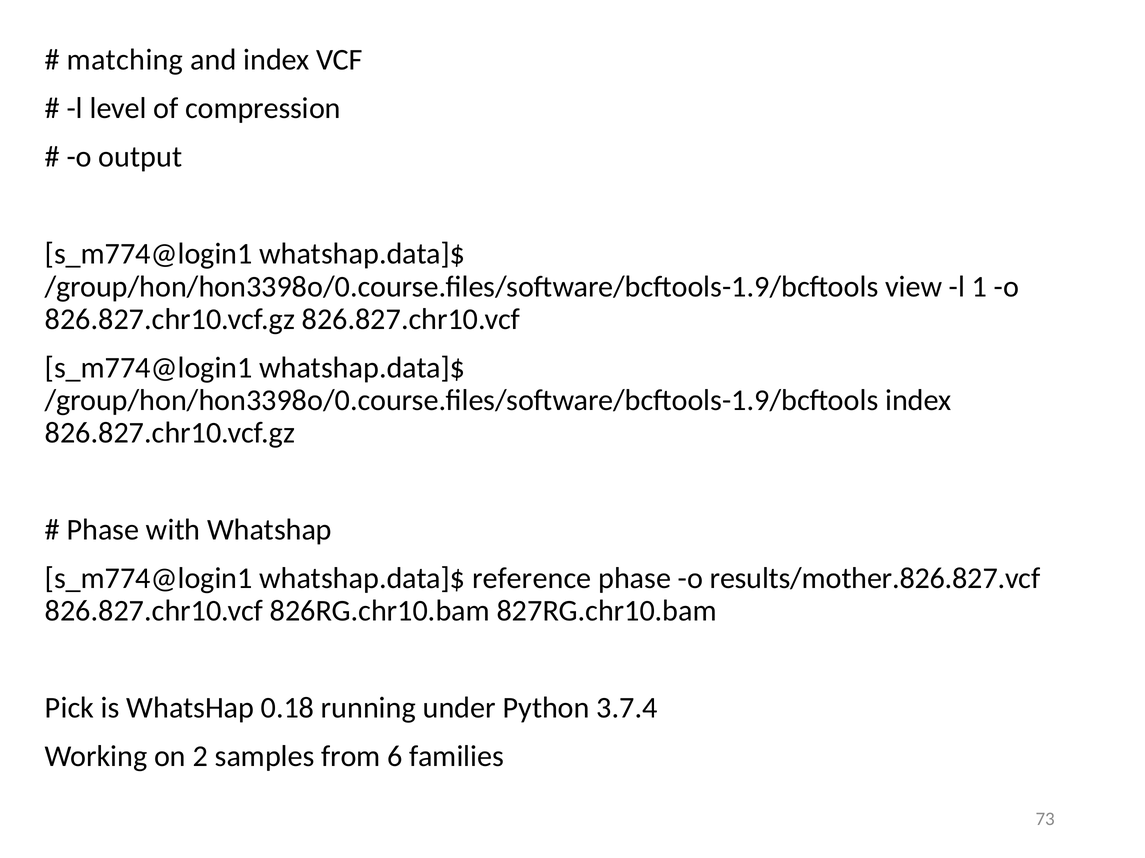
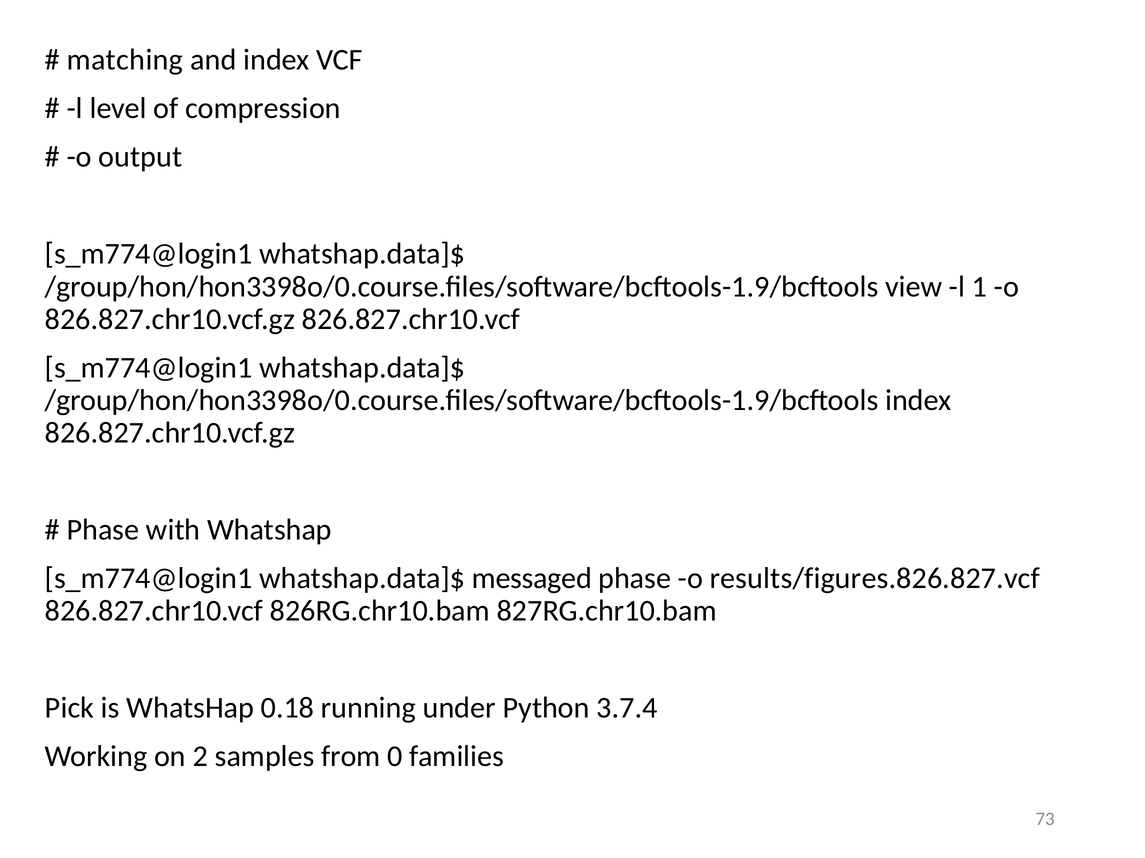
reference: reference -> messaged
results/mother.826.827.vcf: results/mother.826.827.vcf -> results/figures.826.827.vcf
6: 6 -> 0
